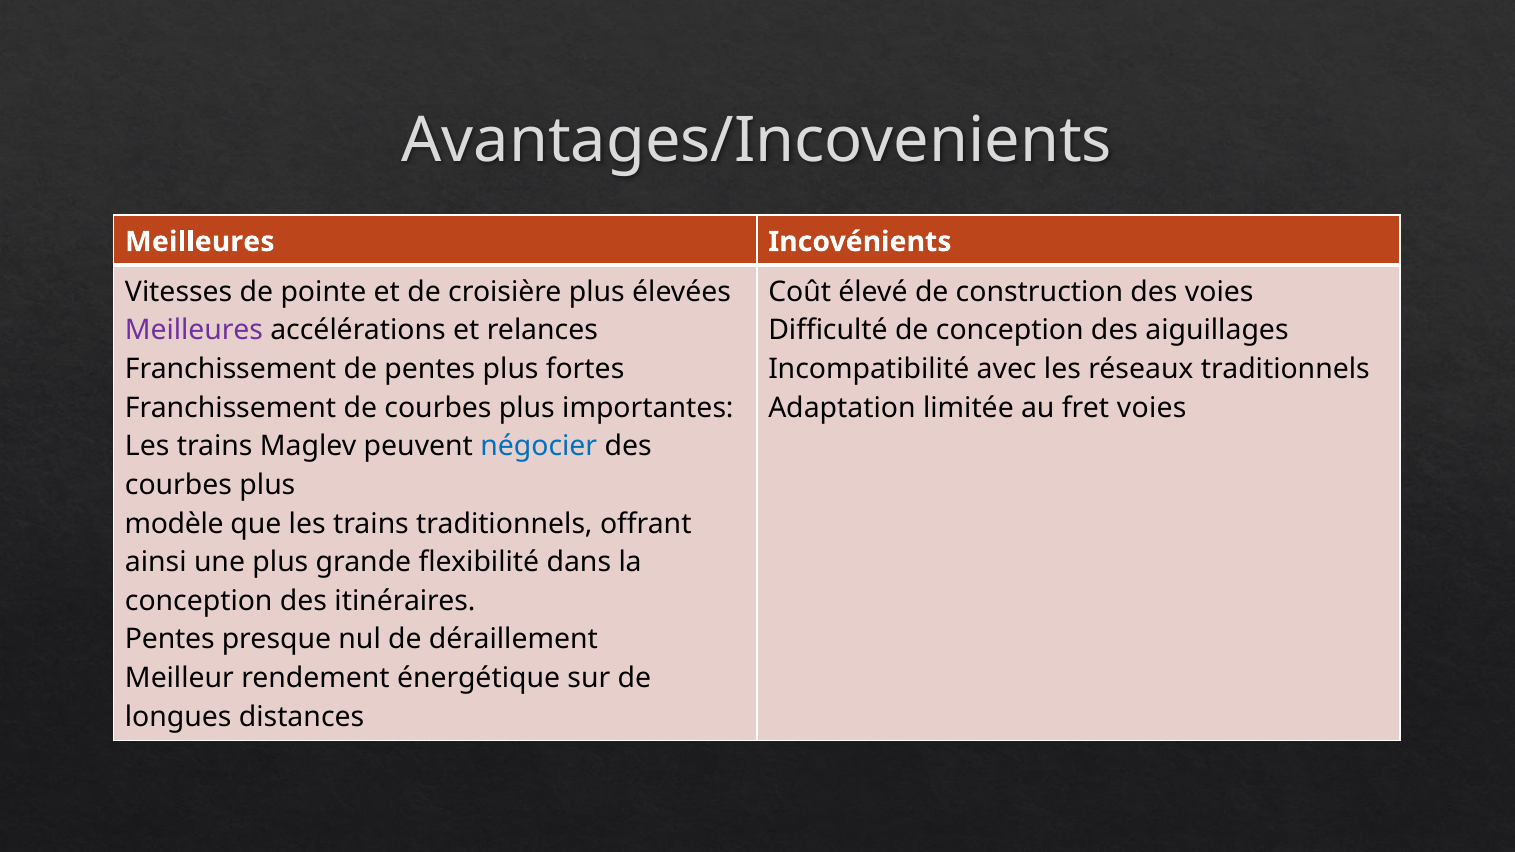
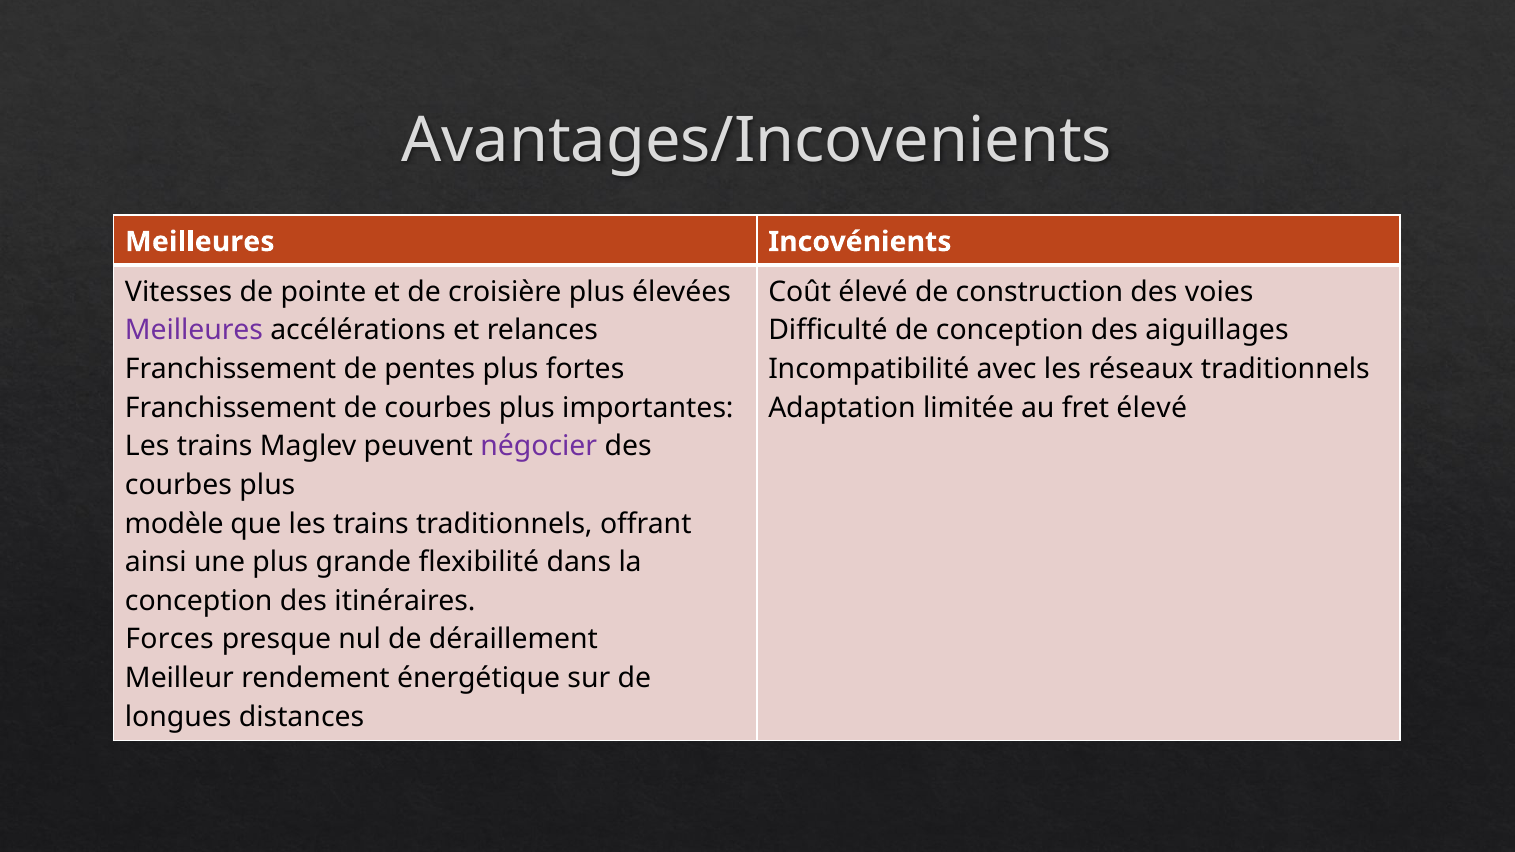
fret voies: voies -> élevé
négocier colour: blue -> purple
Pentes at (170, 640): Pentes -> Forces
